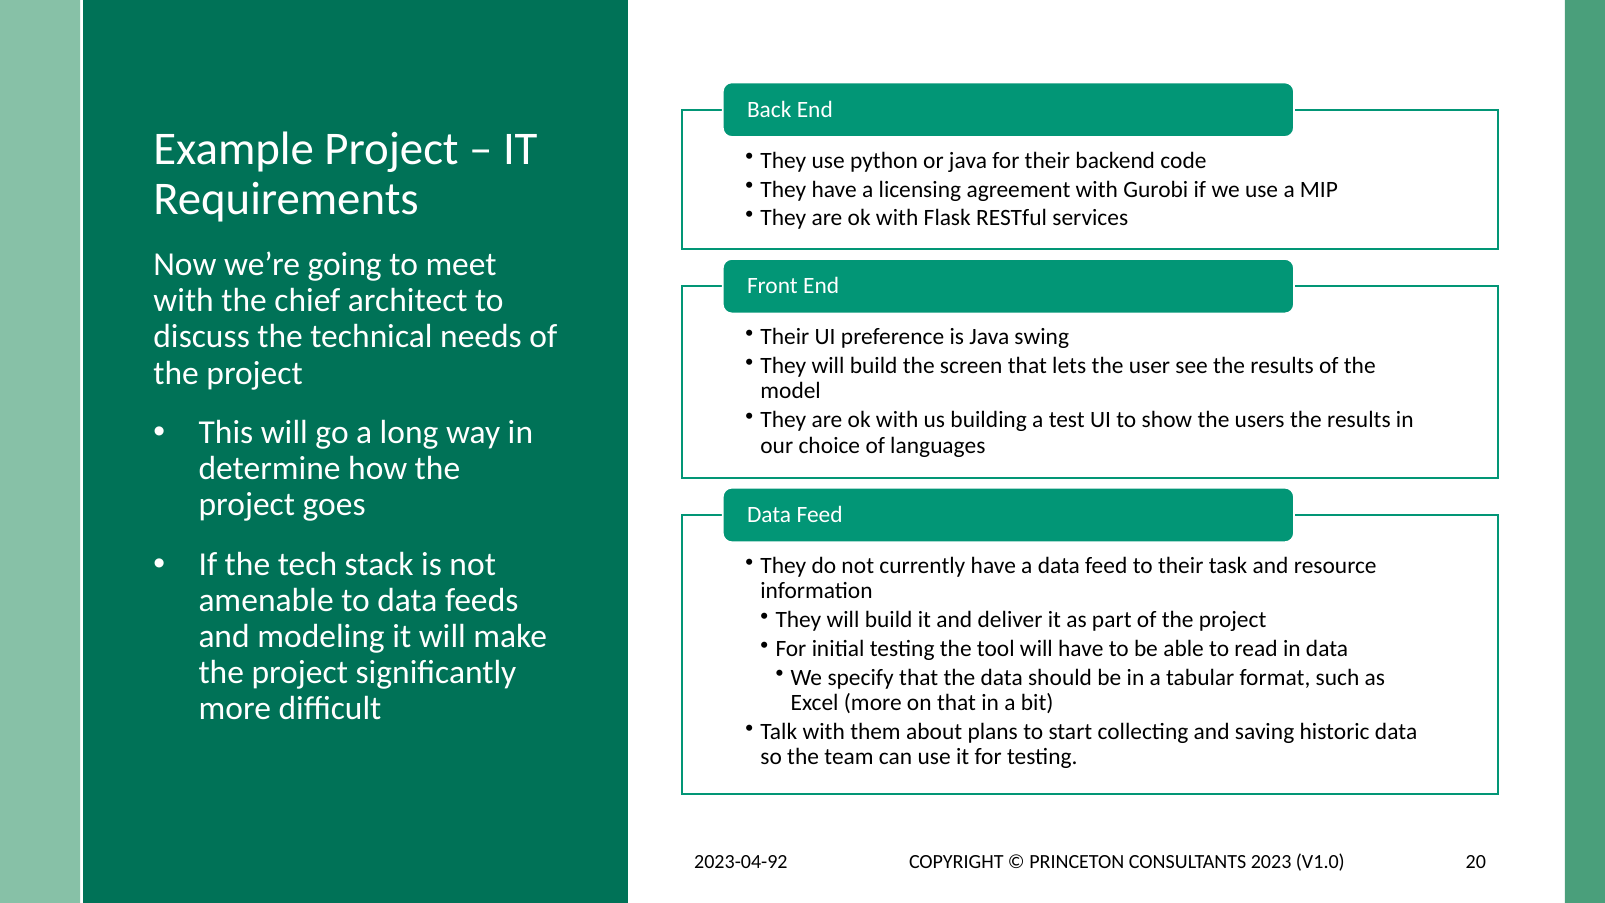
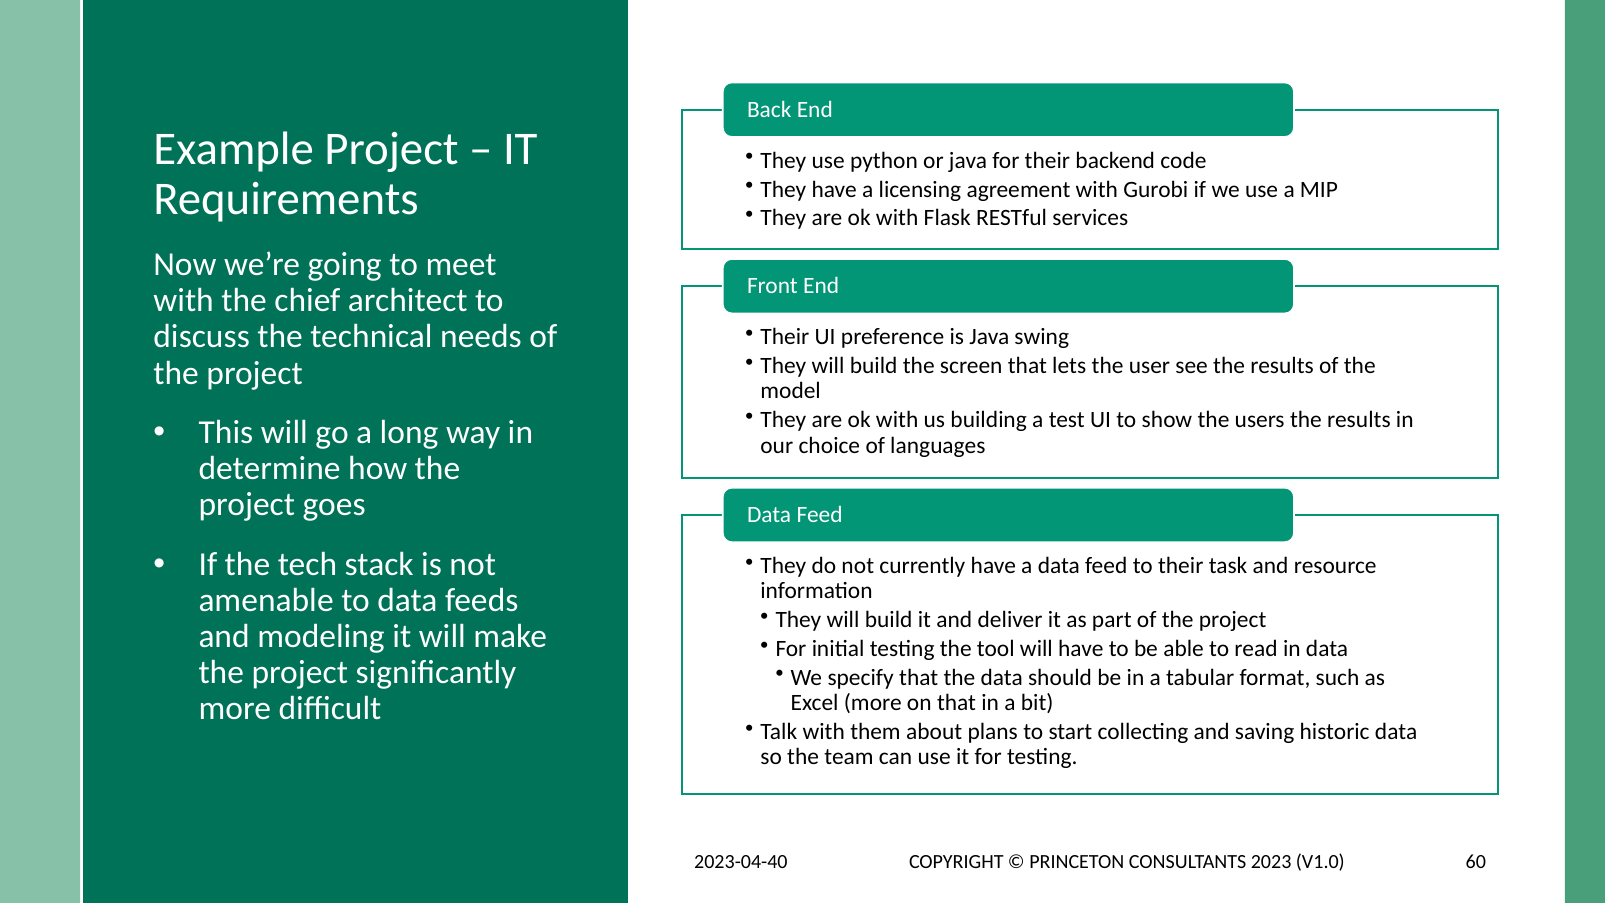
20: 20 -> 60
2023-04-92: 2023-04-92 -> 2023-04-40
